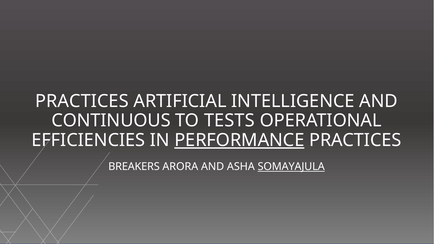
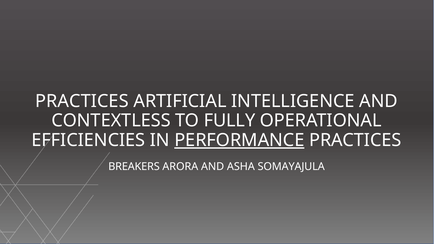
CONTINUOUS: CONTINUOUS -> CONTEXTLESS
TESTS: TESTS -> FULLY
SOMAYAJULA underline: present -> none
